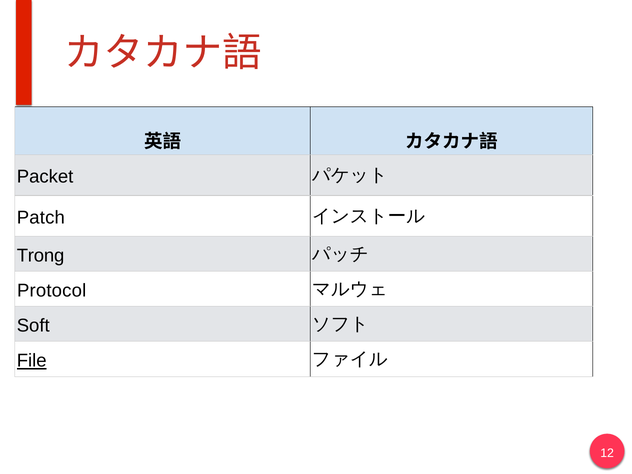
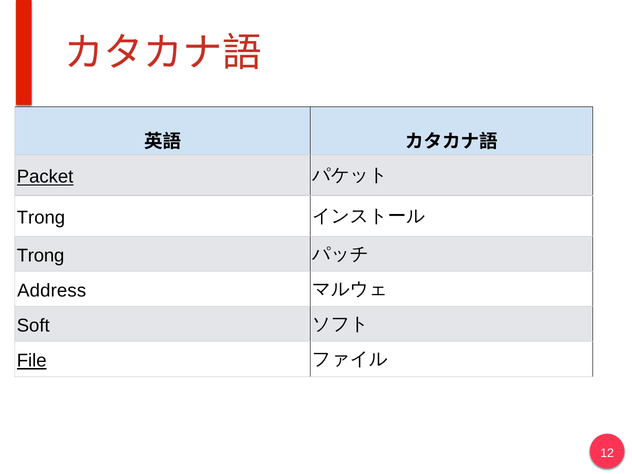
Packet underline: none -> present
Patch at (41, 218): Patch -> Trong
Protocol: Protocol -> Address
